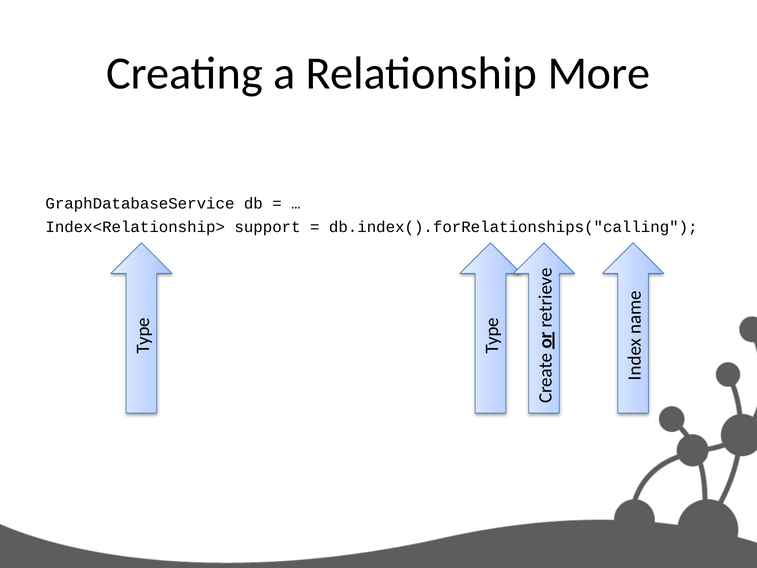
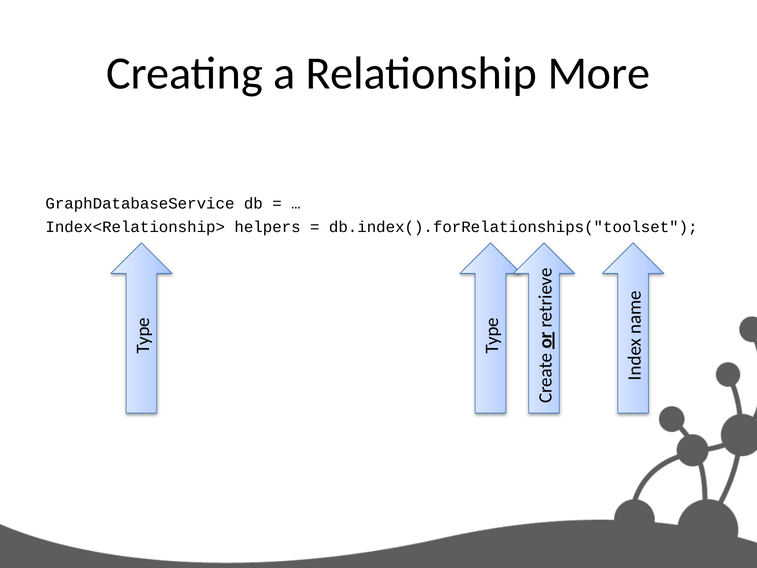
support: support -> helpers
db.index().forRelationships("calling: db.index().forRelationships("calling -> db.index().forRelationships("toolset
